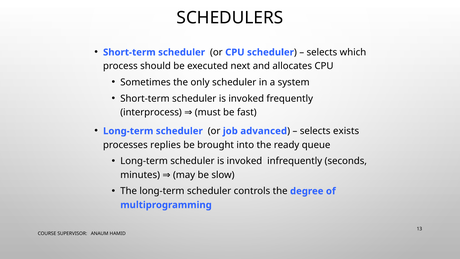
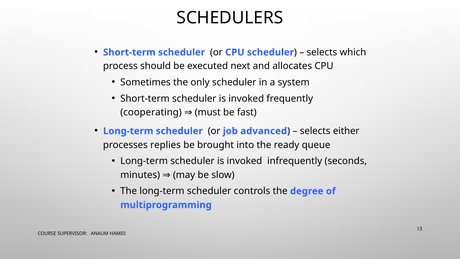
interprocess: interprocess -> cooperating
exists: exists -> either
